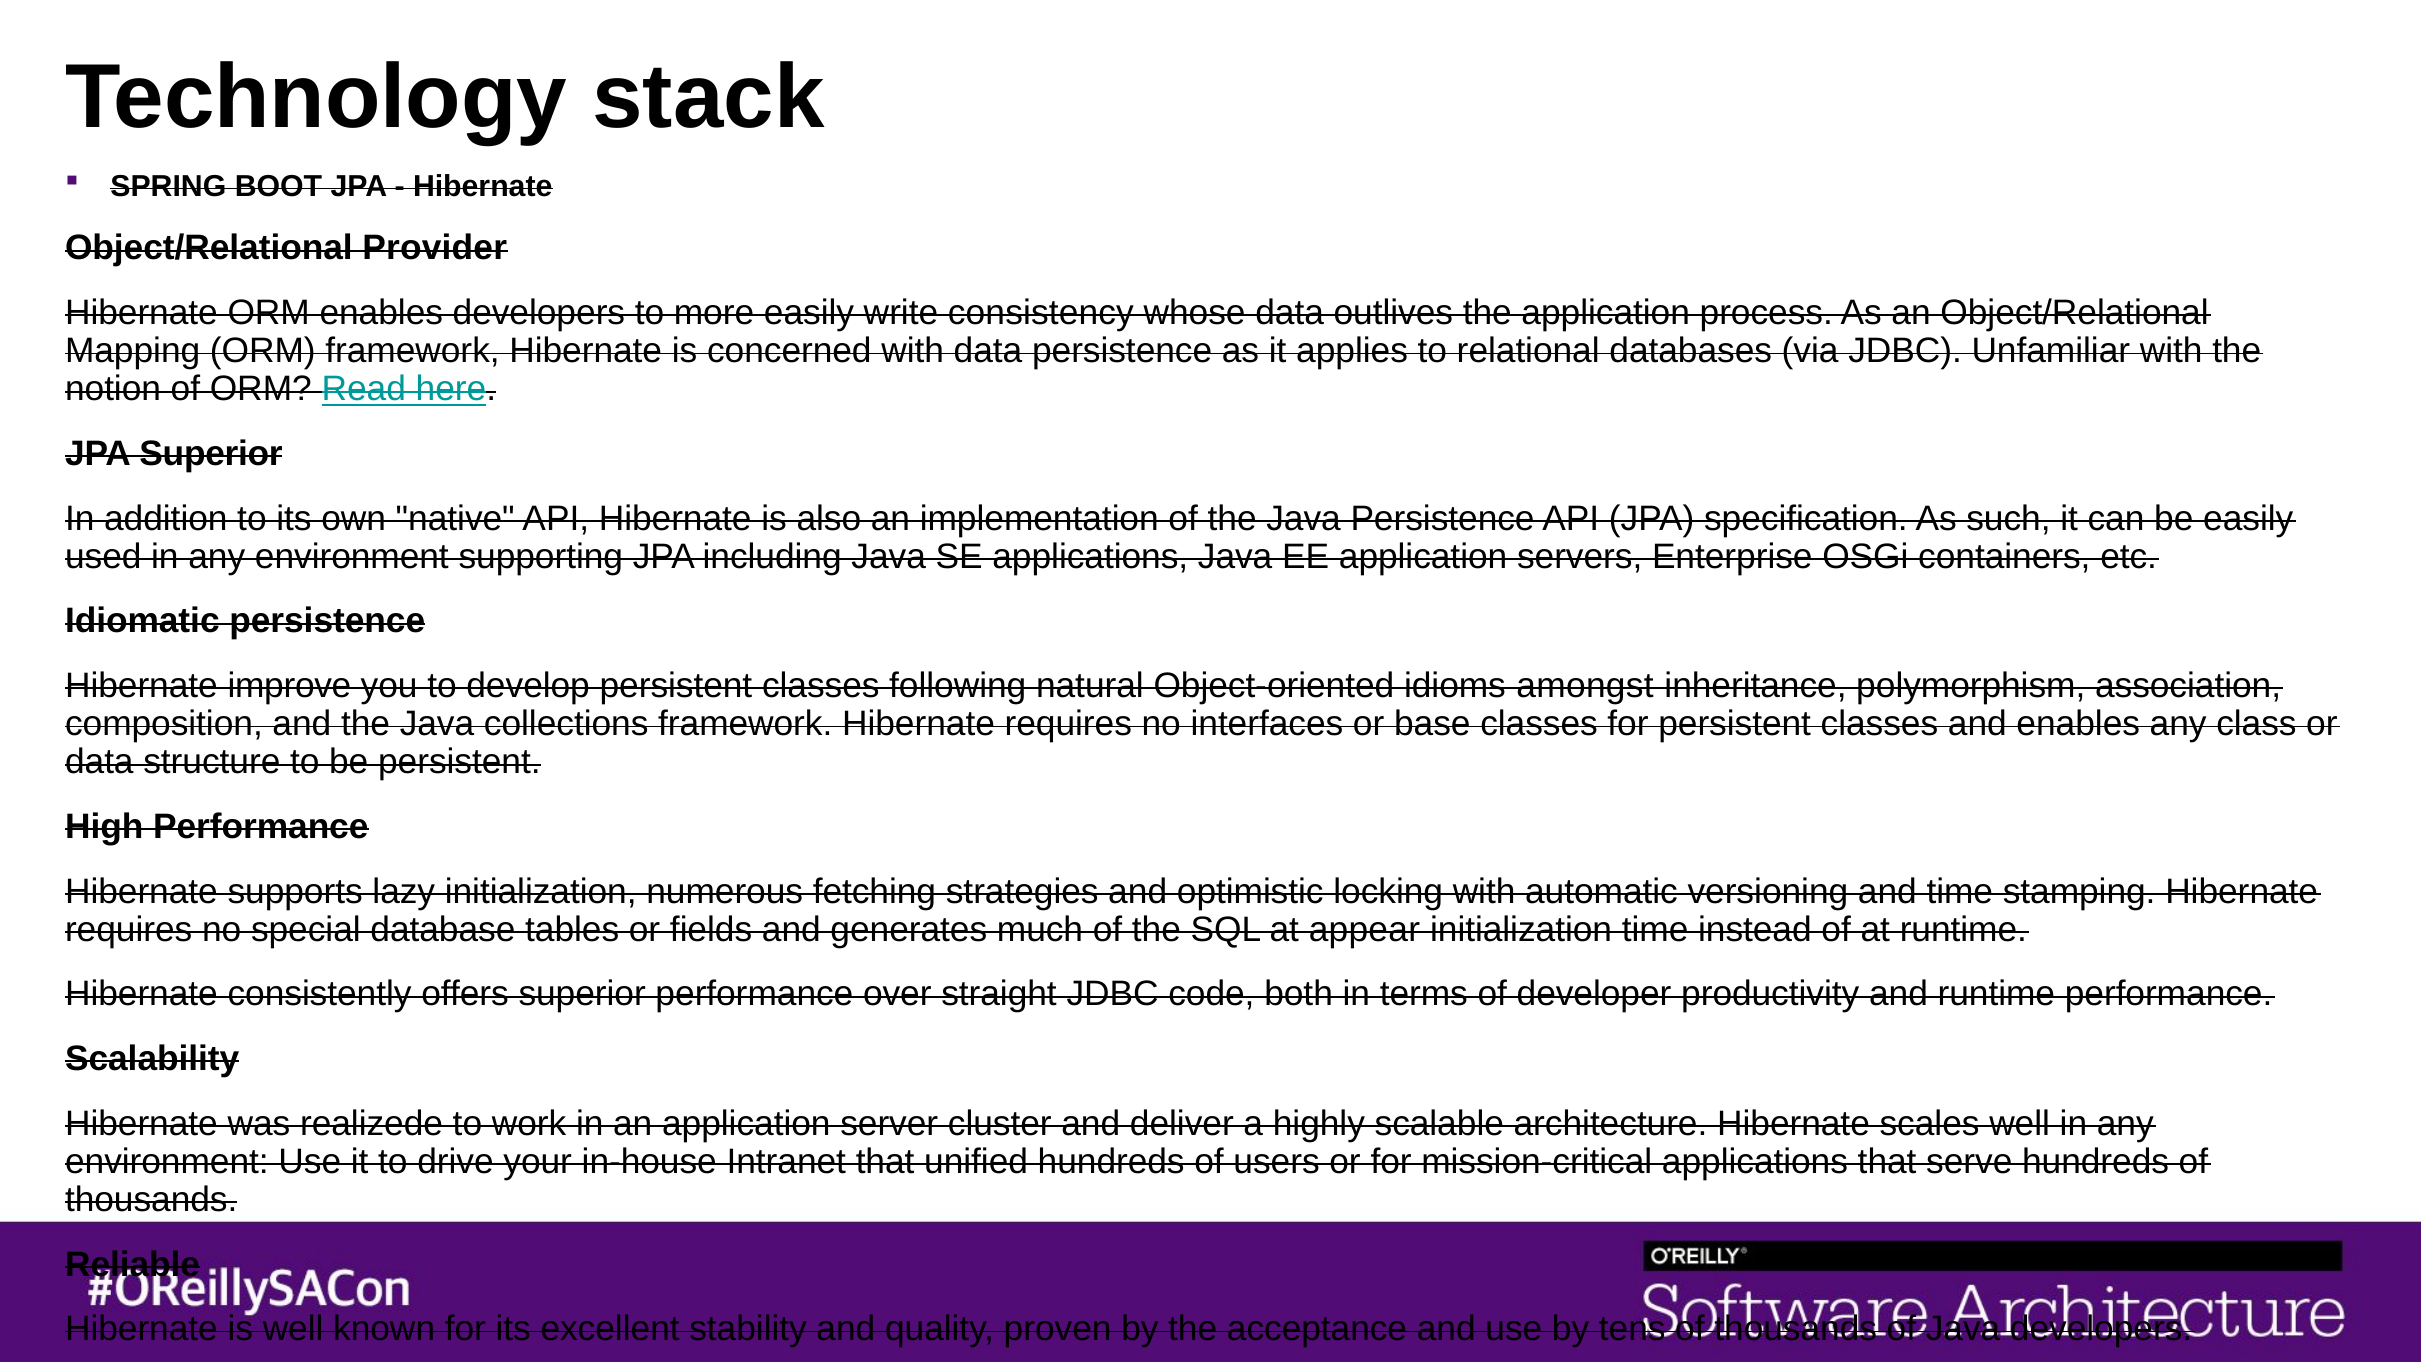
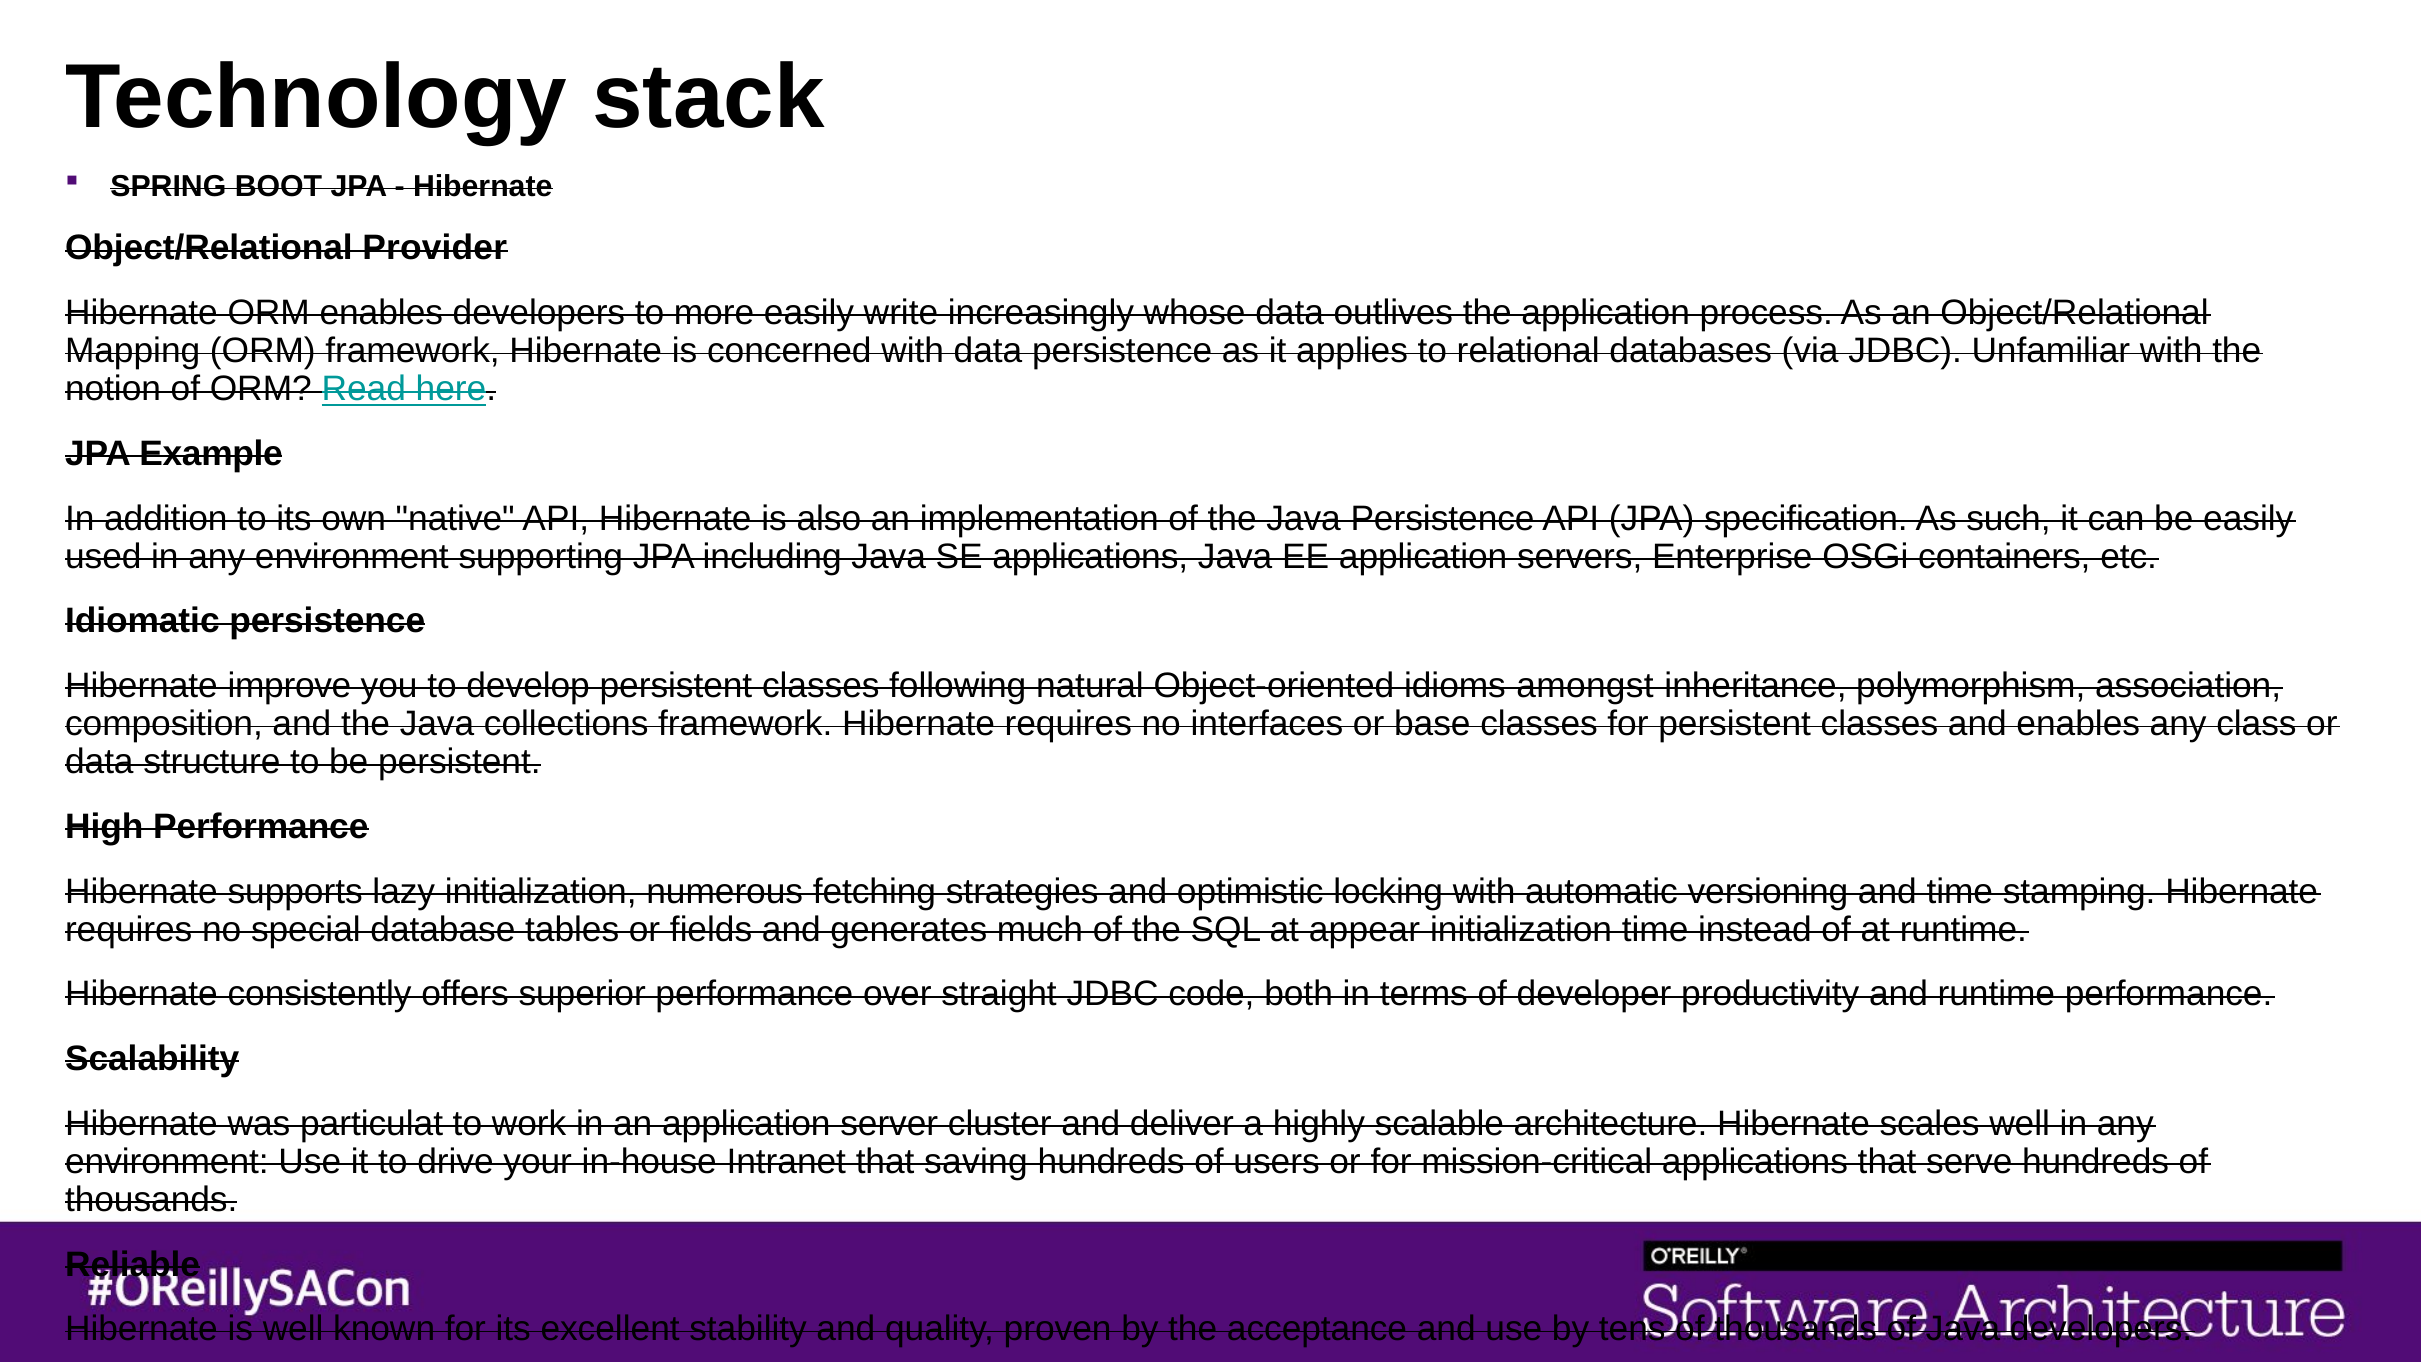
consistency: consistency -> increasingly
JPA Superior: Superior -> Example
realizede: realizede -> particulat
unified: unified -> saving
